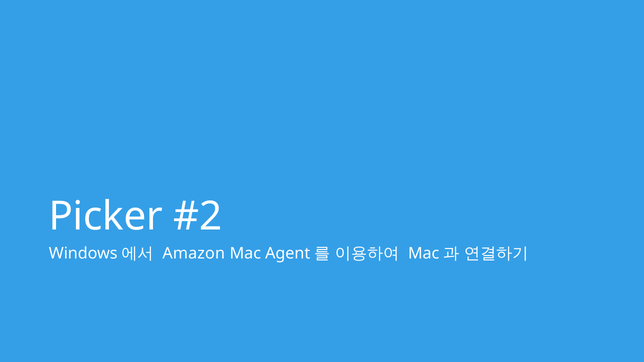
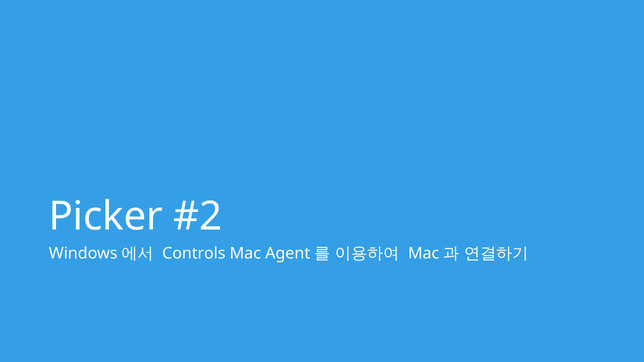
Amazon: Amazon -> Controls
